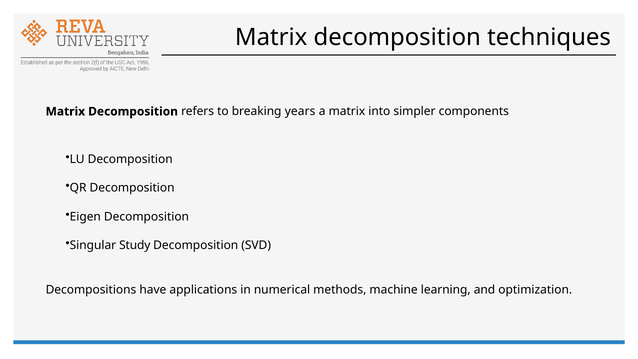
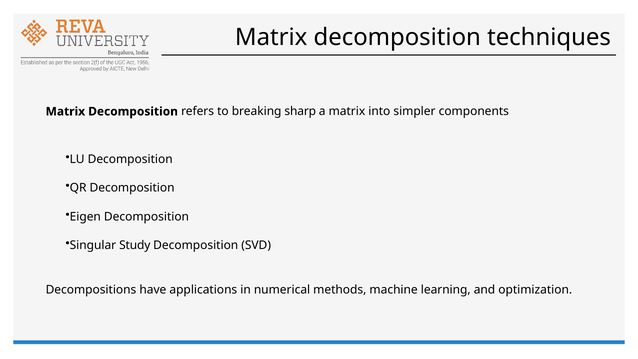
years: years -> sharp
